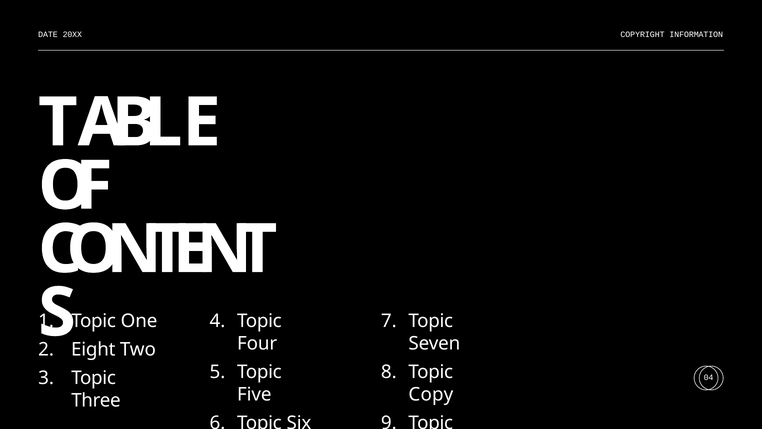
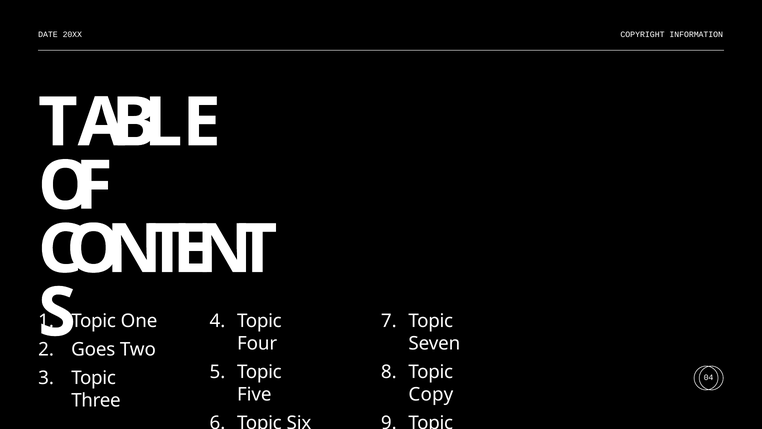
Eight: Eight -> Goes
